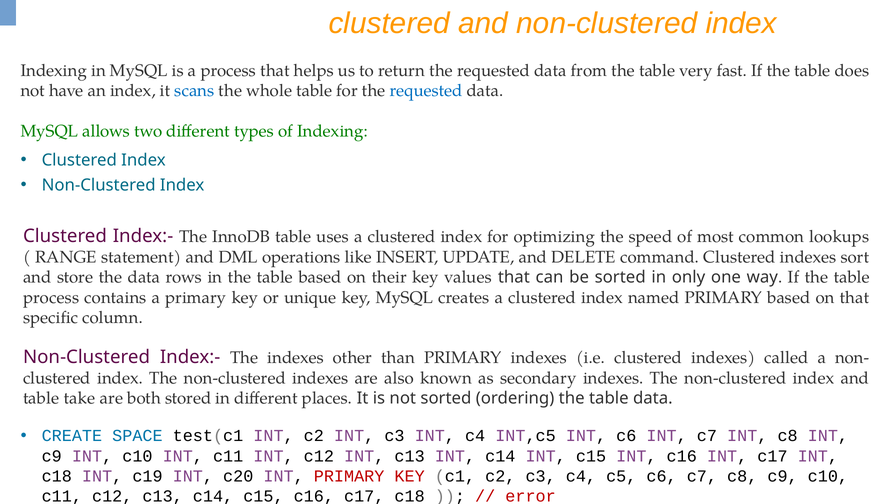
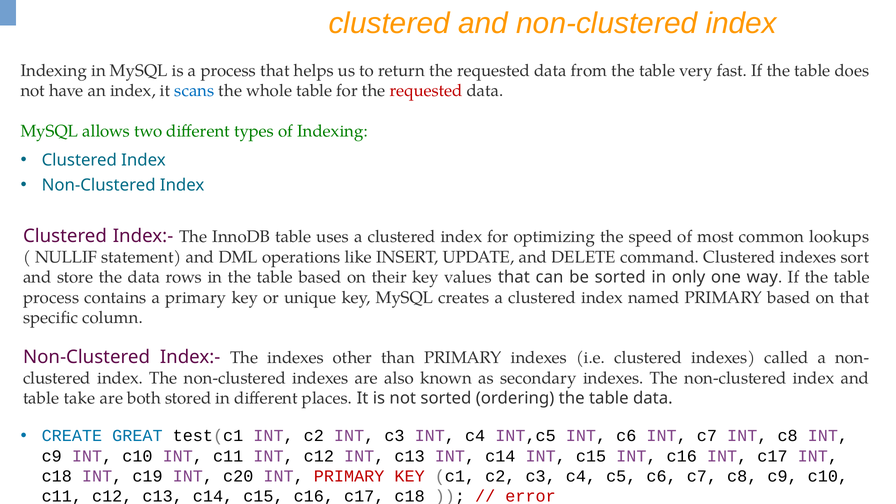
requested at (426, 91) colour: blue -> red
RANGE: RANGE -> NULLIF
SPACE: SPACE -> GREAT
